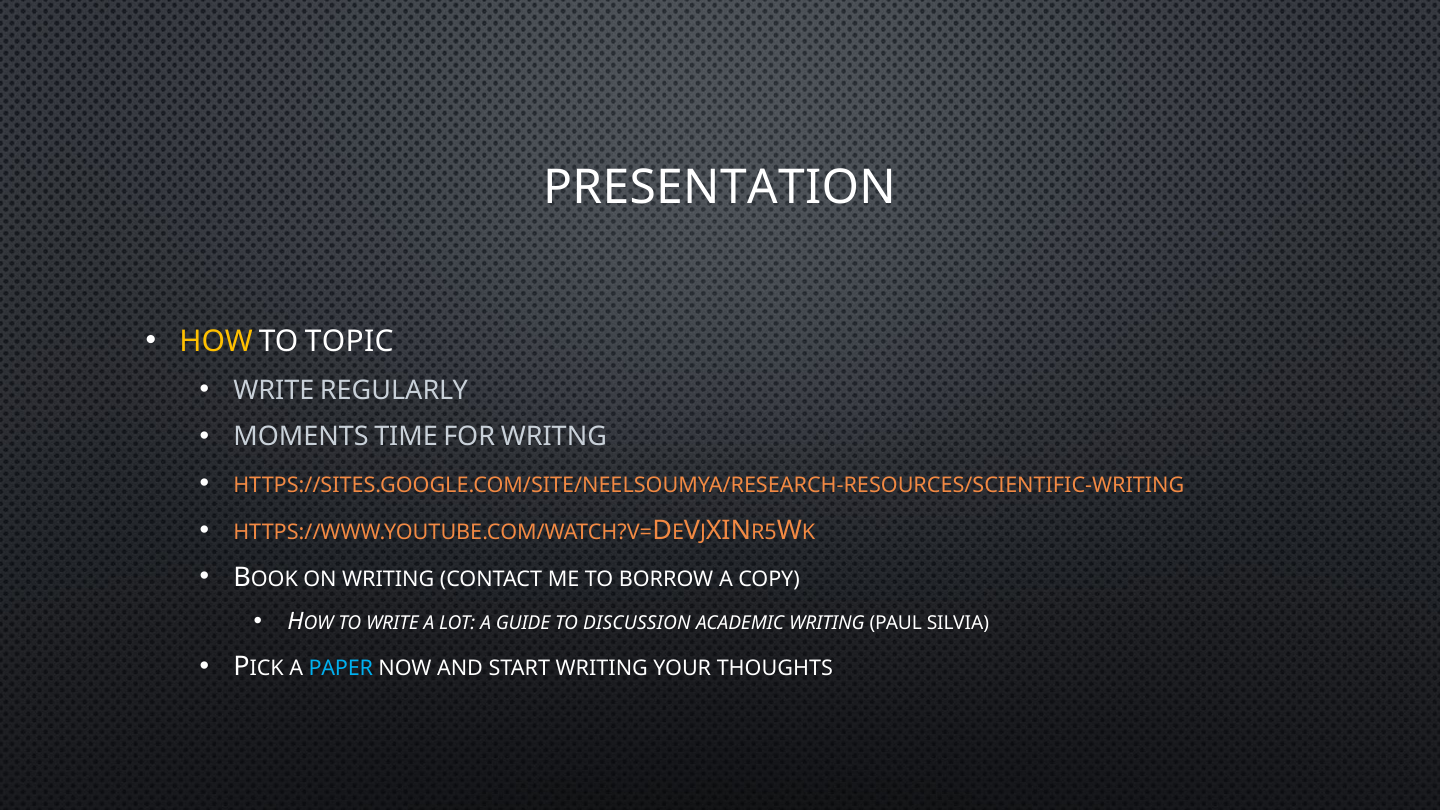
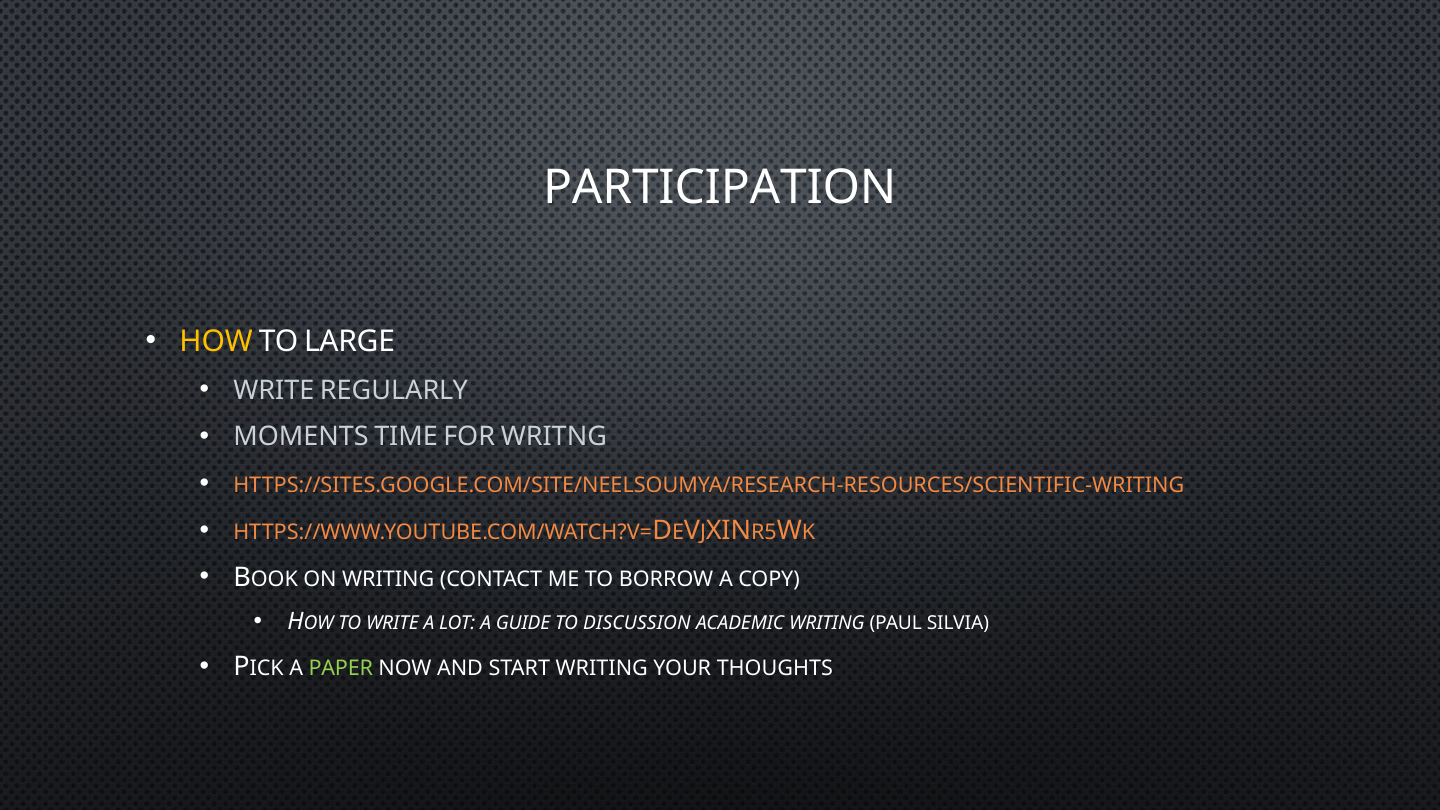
PRESENTATION: PRESENTATION -> PARTICIPATION
TOPIC: TOPIC -> LARGE
PAPER colour: light blue -> light green
